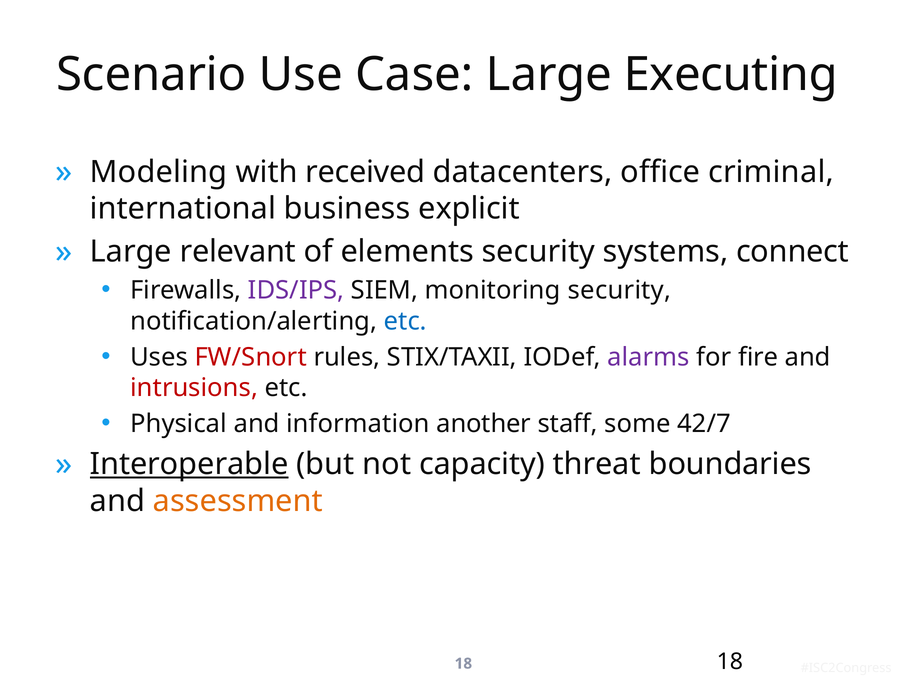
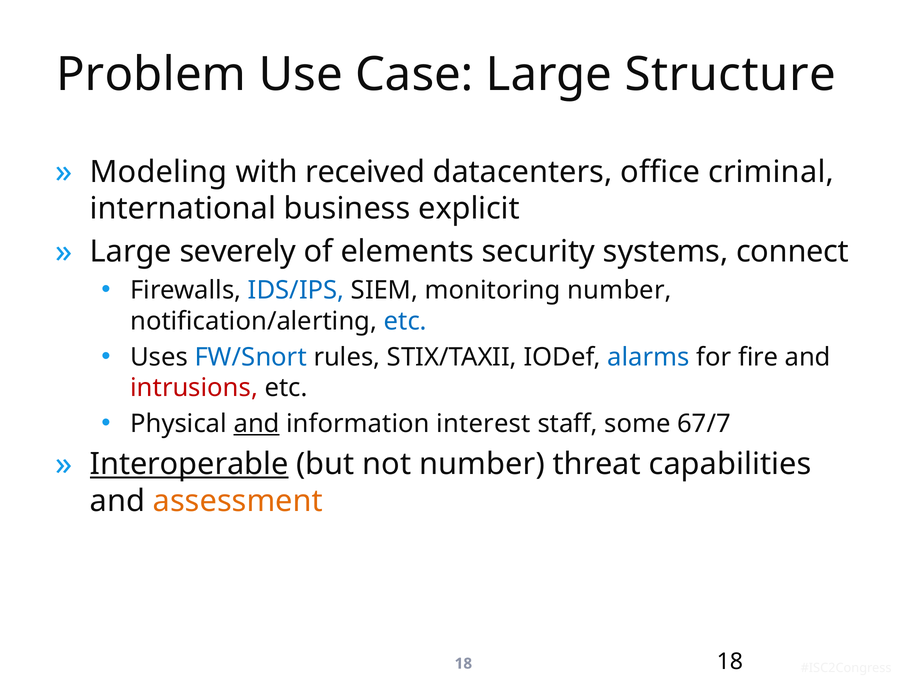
Scenario: Scenario -> Problem
Executing: Executing -> Structure
relevant: relevant -> severely
IDS/IPS colour: purple -> blue
monitoring security: security -> number
FW/Snort colour: red -> blue
alarms colour: purple -> blue
and at (257, 424) underline: none -> present
another: another -> interest
42/7: 42/7 -> 67/7
not capacity: capacity -> number
boundaries: boundaries -> capabilities
